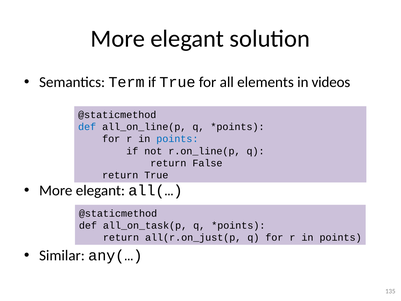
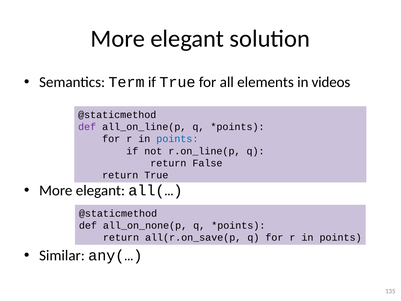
def at (87, 127) colour: blue -> purple
all_on_task(p: all_on_task(p -> all_on_none(p
all(r.on_just(p: all(r.on_just(p -> all(r.on_save(p
